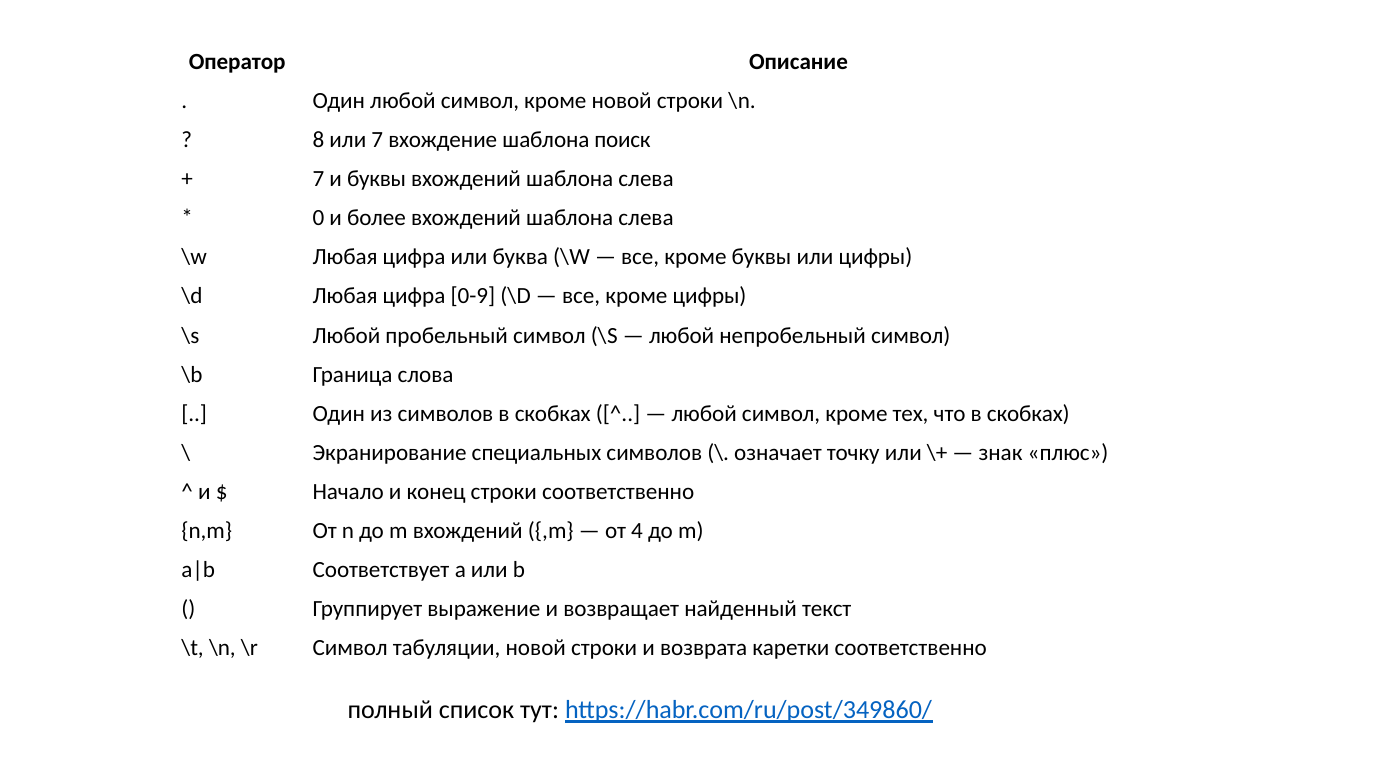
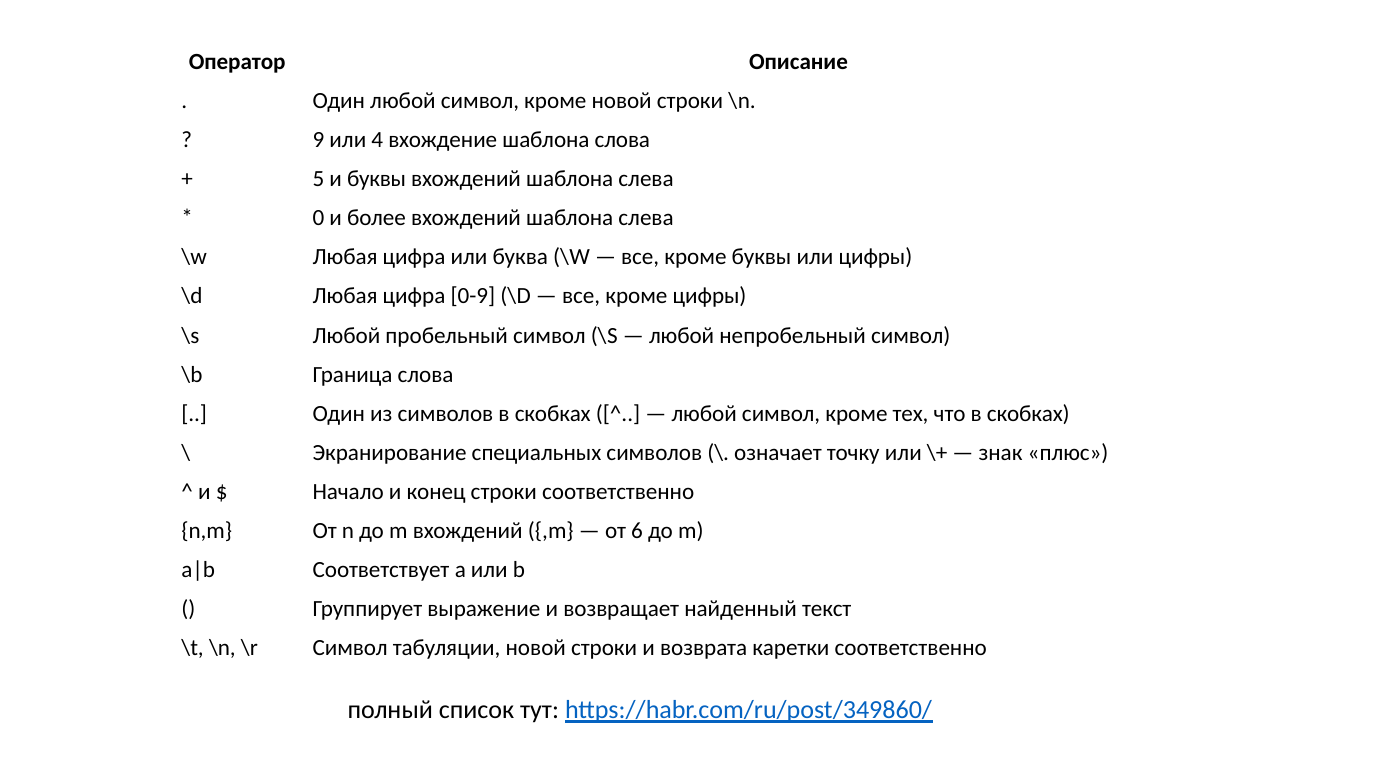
8: 8 -> 9
или 7: 7 -> 4
шаблона поиск: поиск -> слова
7 at (318, 179): 7 -> 5
4: 4 -> 6
